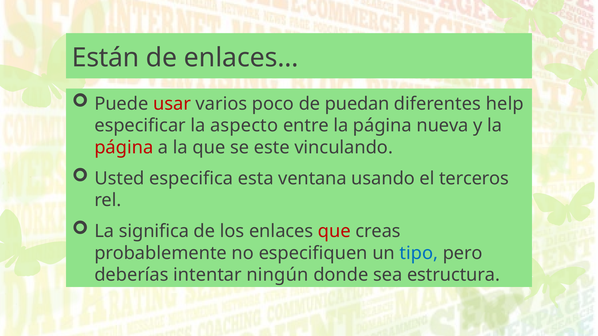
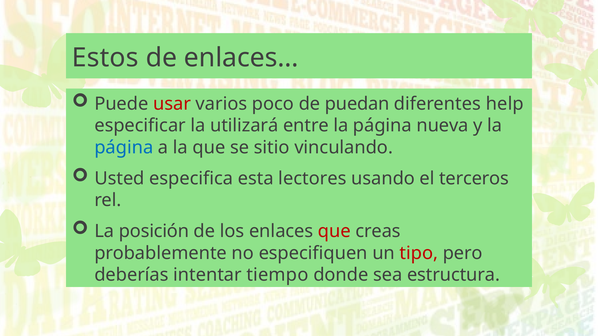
Están: Están -> Estos
aspecto: aspecto -> utilizará
página at (124, 148) colour: red -> blue
este: este -> sitio
ventana: ventana -> lectores
significa: significa -> posición
tipo colour: blue -> red
ningún: ningún -> tiempo
